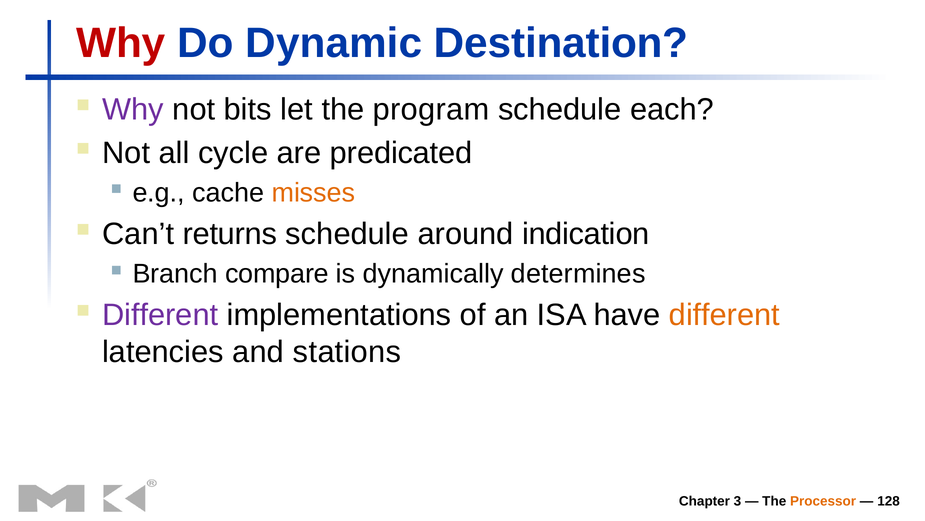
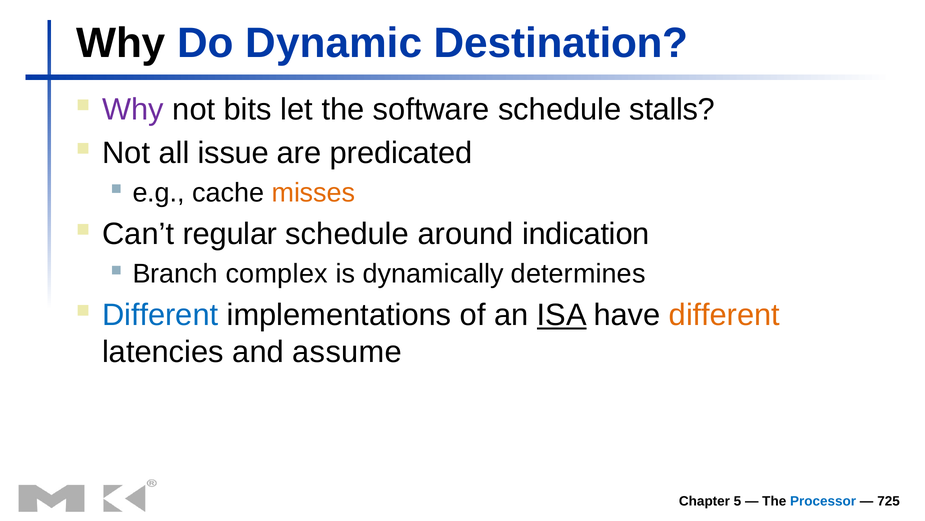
Why at (121, 43) colour: red -> black
program: program -> software
each: each -> stalls
cycle: cycle -> issue
returns: returns -> regular
compare: compare -> complex
Different at (160, 315) colour: purple -> blue
ISA underline: none -> present
stations: stations -> assume
3: 3 -> 5
Processor colour: orange -> blue
128: 128 -> 725
